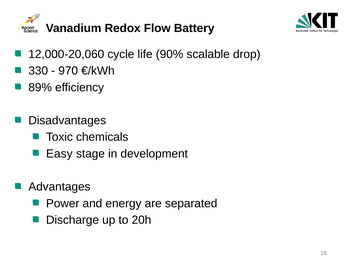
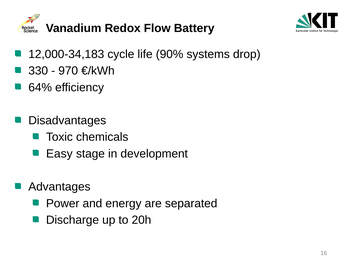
12,000-20,060: 12,000-20,060 -> 12,000-34,183
scalable: scalable -> systems
89%: 89% -> 64%
